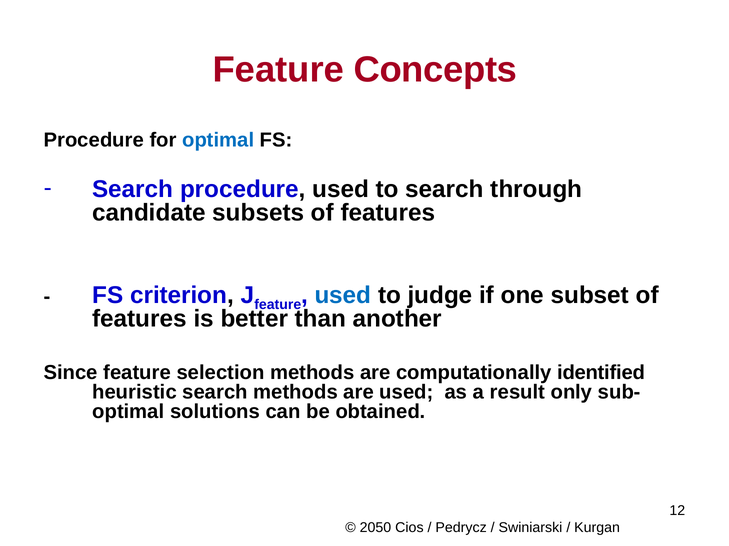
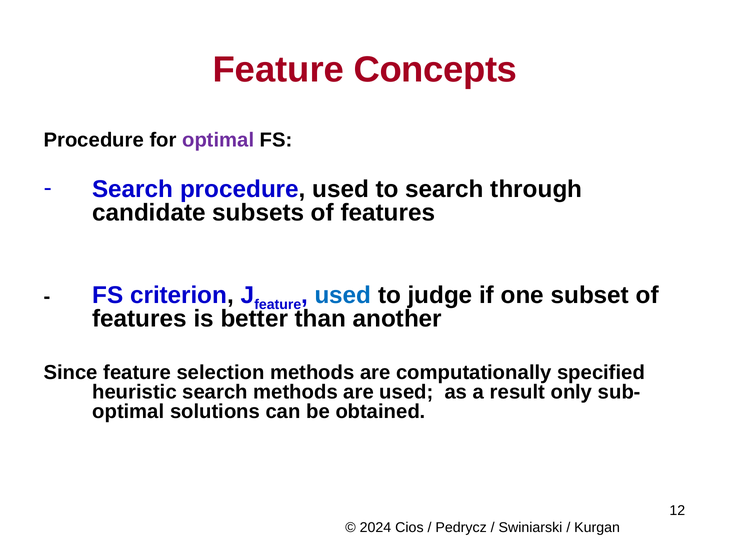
optimal at (218, 140) colour: blue -> purple
identified: identified -> specified
2050: 2050 -> 2024
